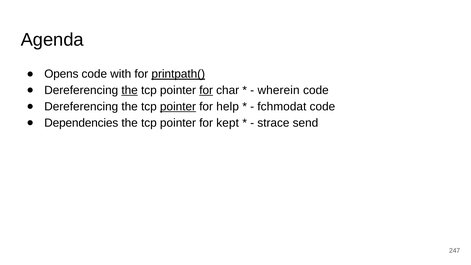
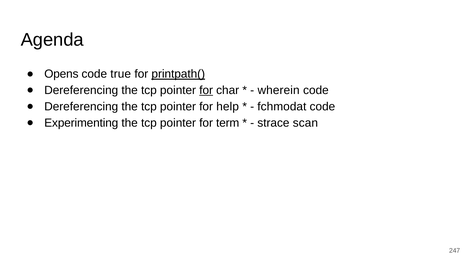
with: with -> true
the at (130, 90) underline: present -> none
pointer at (178, 107) underline: present -> none
Dependencies: Dependencies -> Experimenting
kept: kept -> term
send: send -> scan
